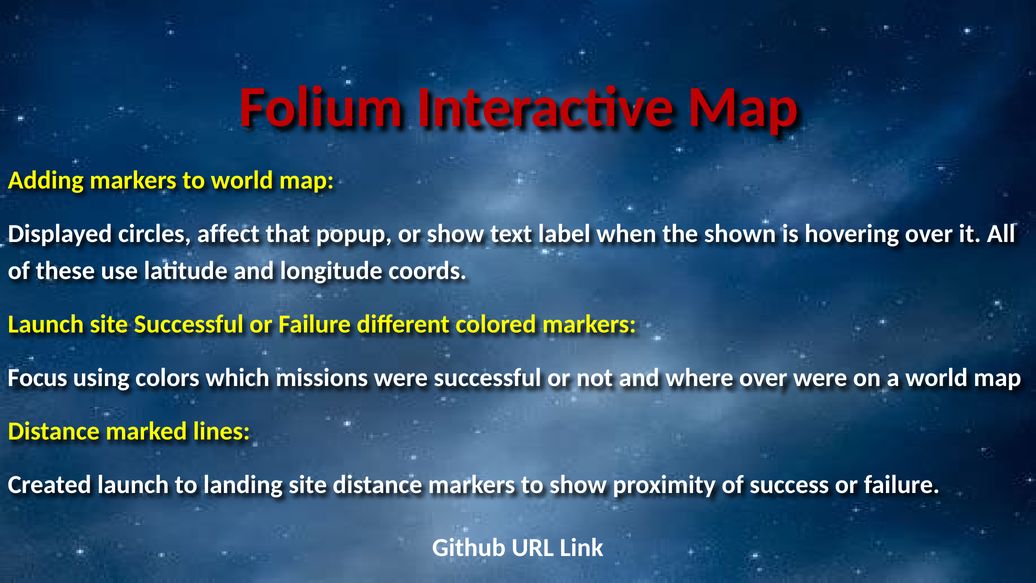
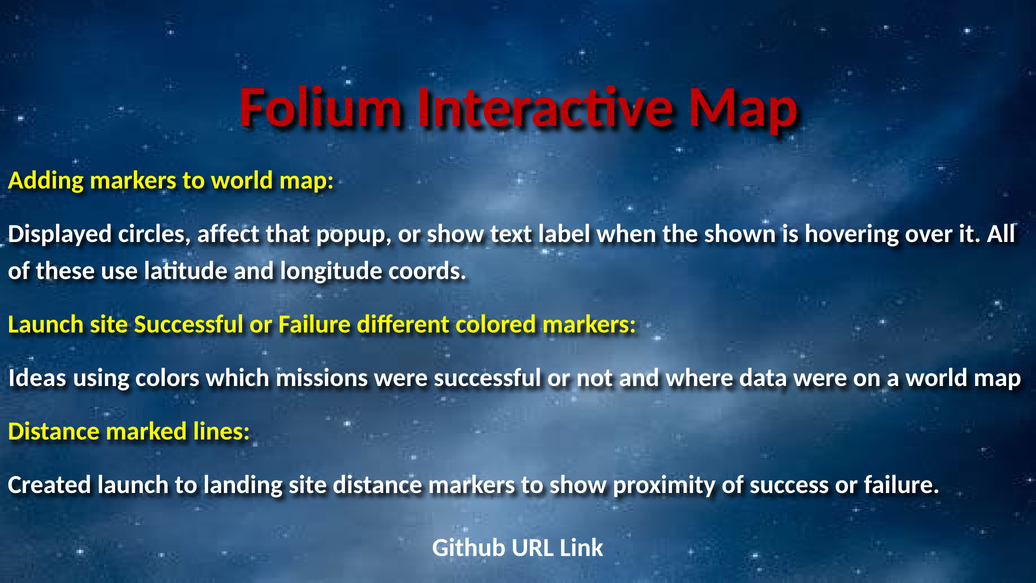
Focus: Focus -> Ideas
where over: over -> data
